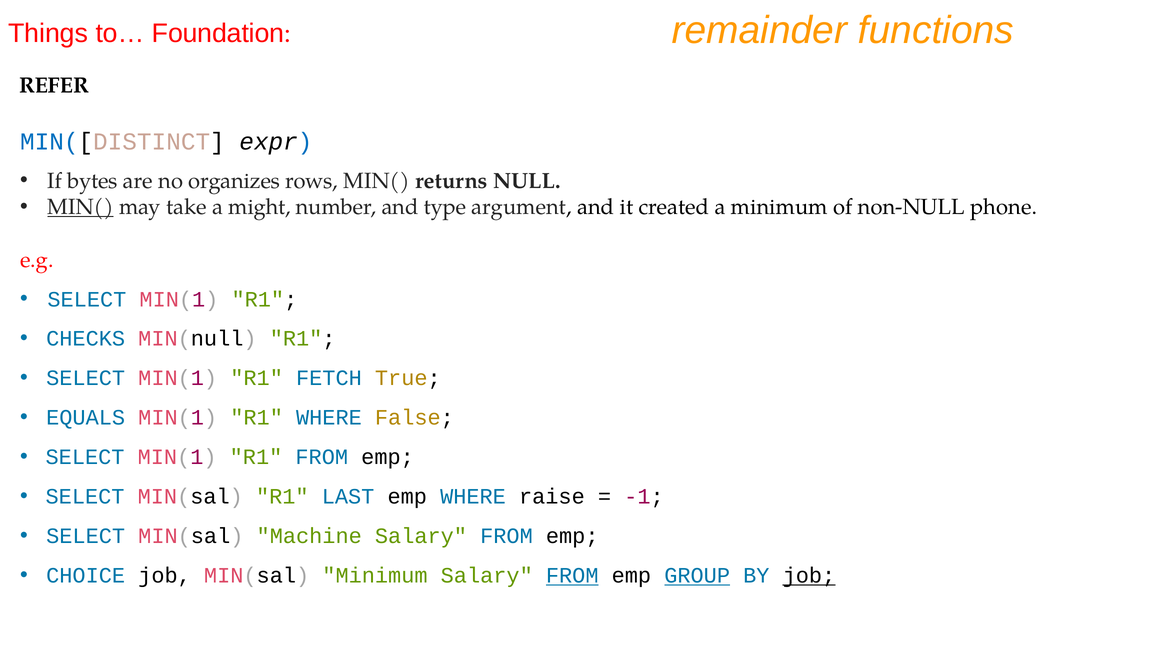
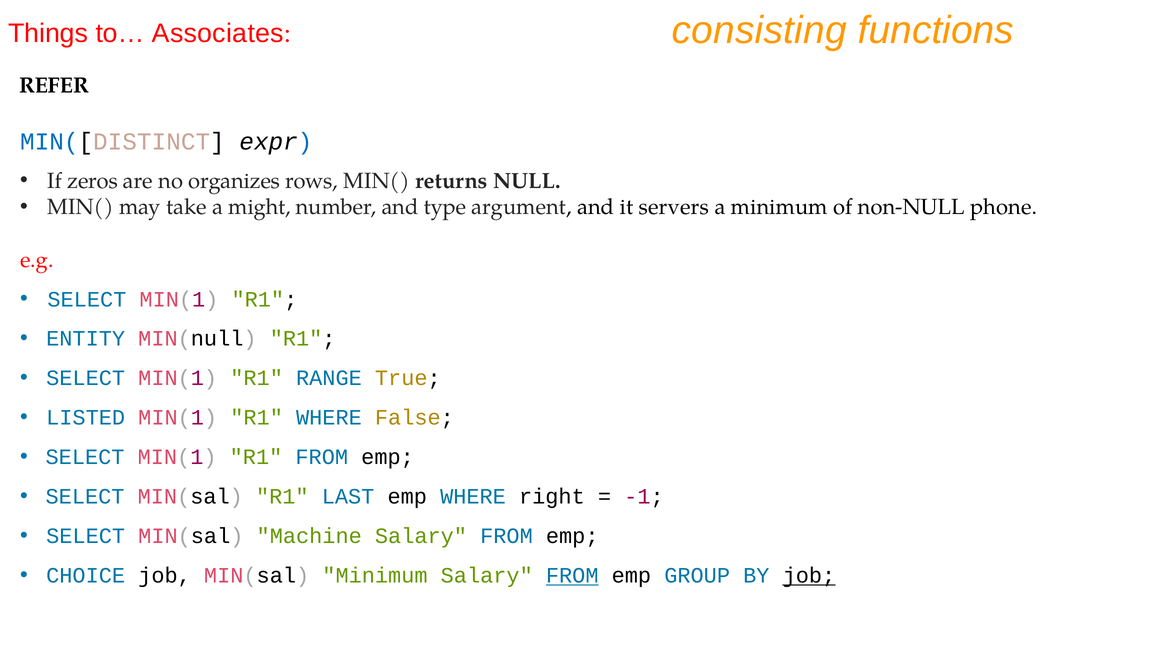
Foundation: Foundation -> Associates
remainder: remainder -> consisting
bytes: bytes -> zeros
MIN( at (81, 207) underline: present -> none
created: created -> servers
CHECKS: CHECKS -> ENTITY
FETCH: FETCH -> RANGE
EQUALS: EQUALS -> LISTED
raise: raise -> right
GROUP underline: present -> none
